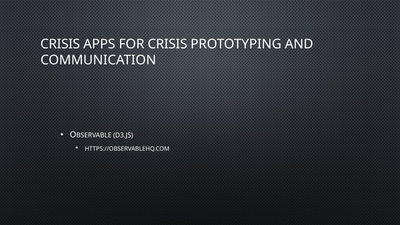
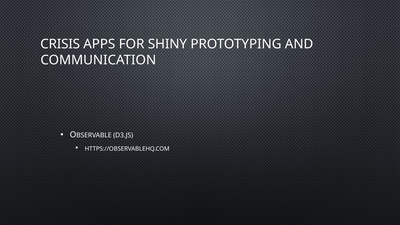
FOR CRISIS: CRISIS -> SHINY
